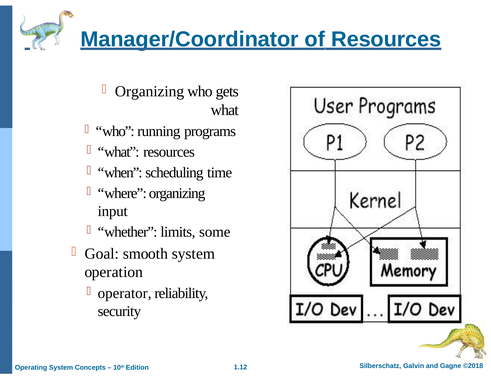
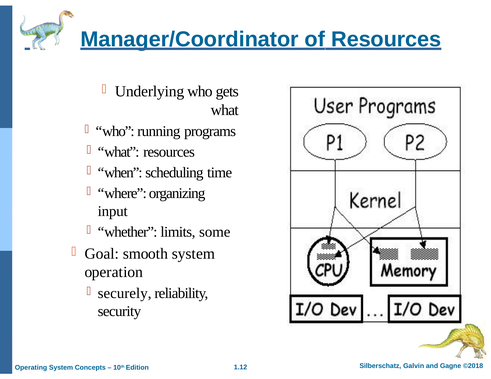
Organizing at (149, 92): Organizing -> Underlying
operator: operator -> securely
